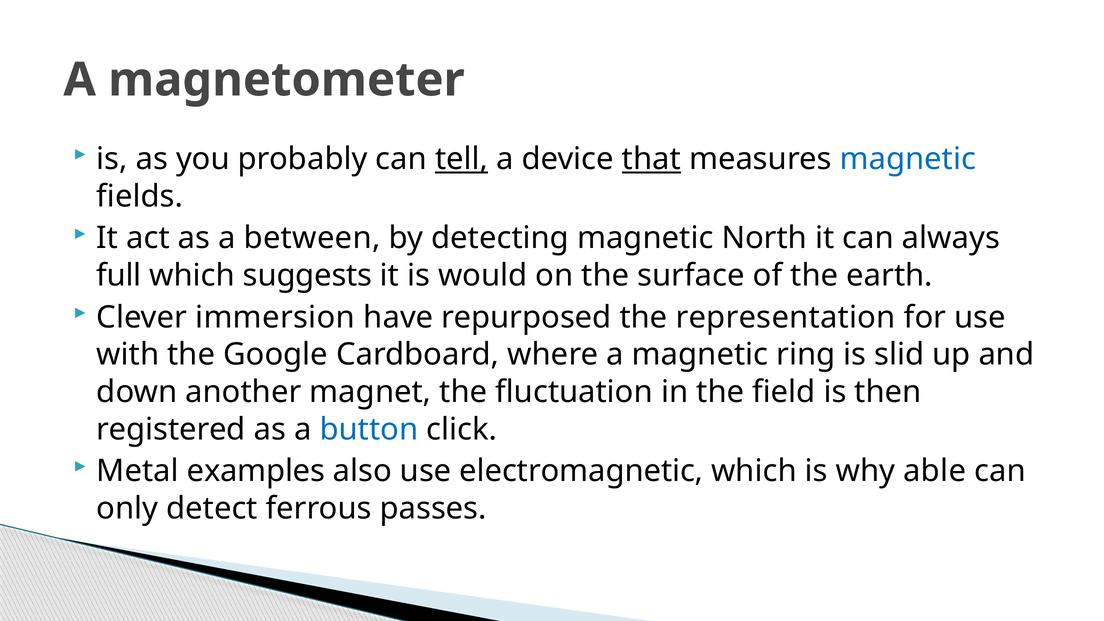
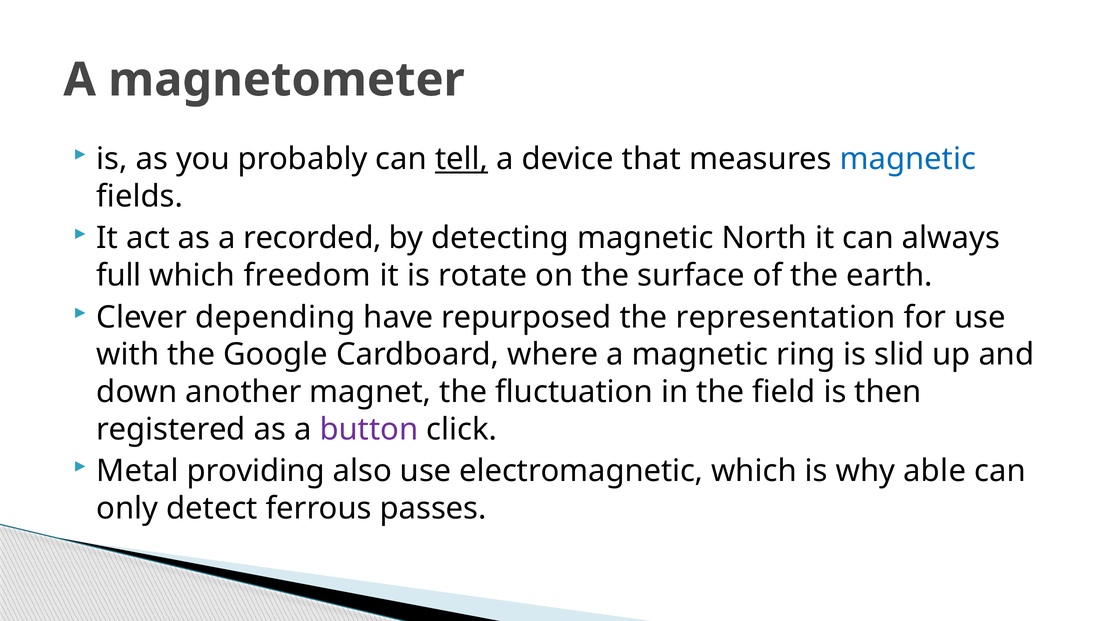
that underline: present -> none
between: between -> recorded
suggests: suggests -> freedom
would: would -> rotate
immersion: immersion -> depending
button colour: blue -> purple
examples: examples -> providing
